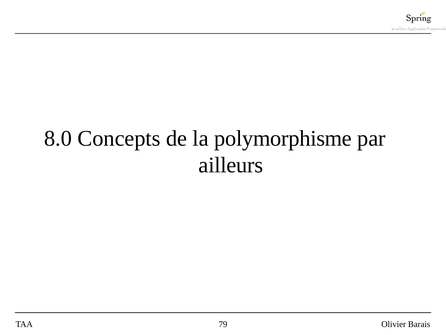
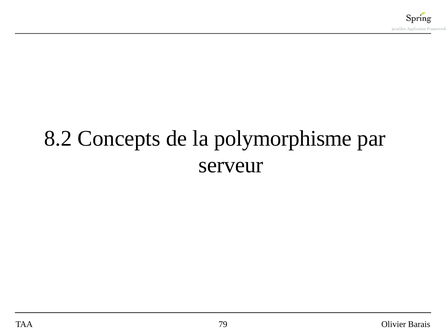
8.0: 8.0 -> 8.2
ailleurs: ailleurs -> serveur
